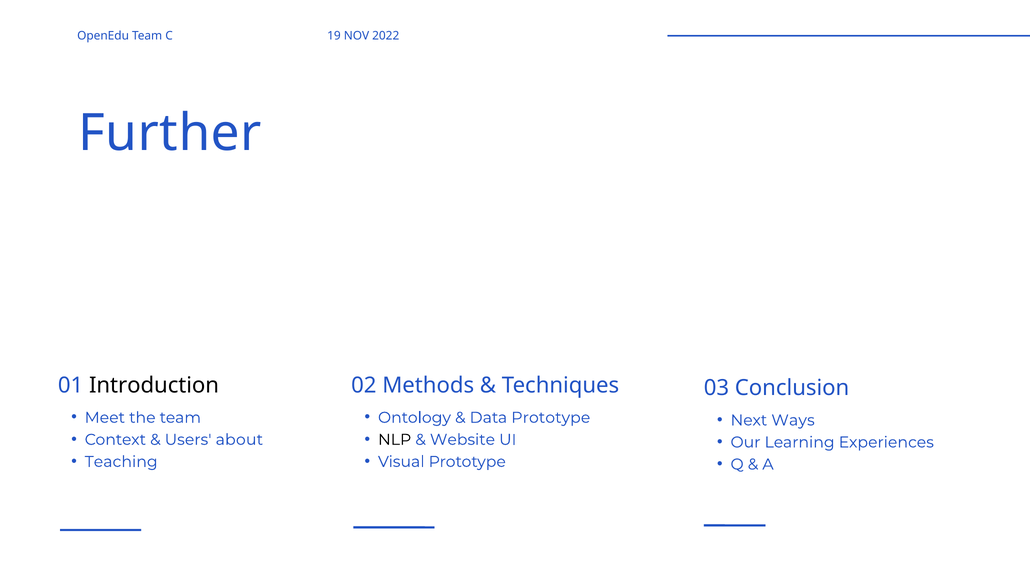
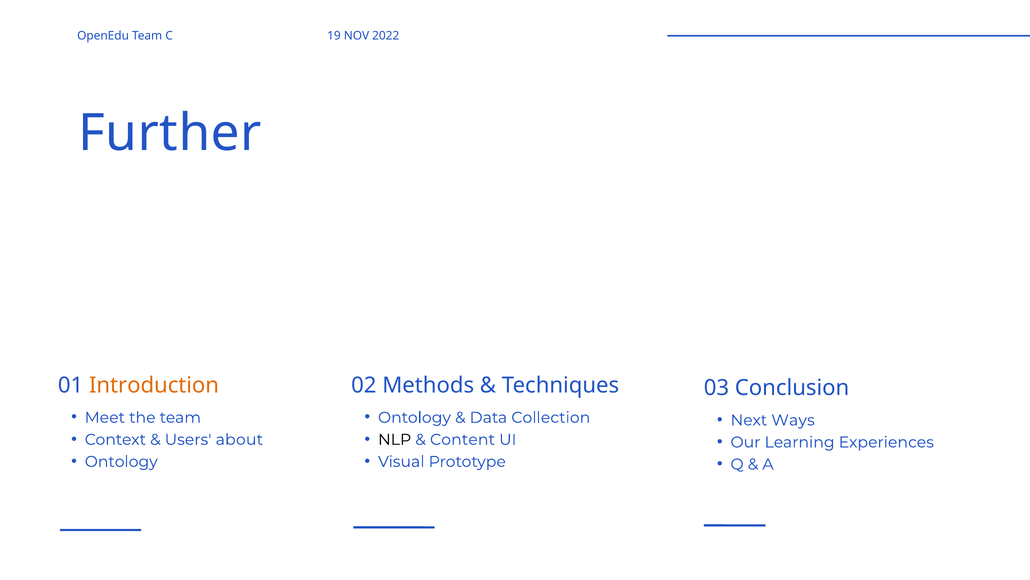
Introduction colour: black -> orange
Data Prototype: Prototype -> Collection
Website: Website -> Content
Teaching at (121, 461): Teaching -> Ontology
